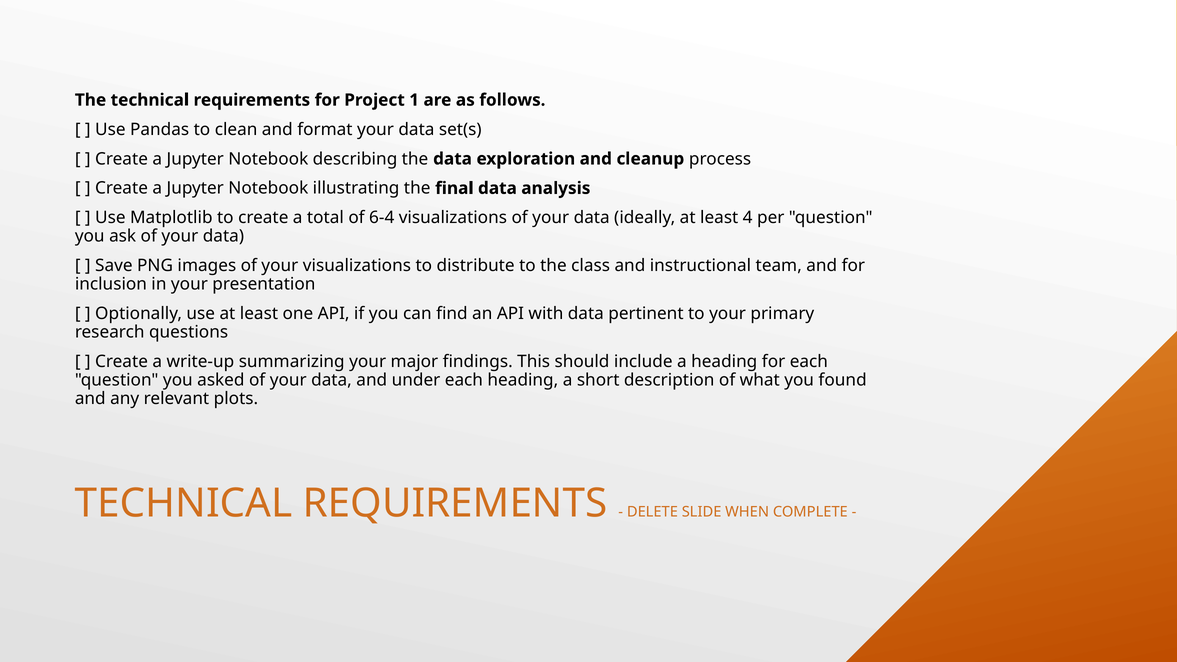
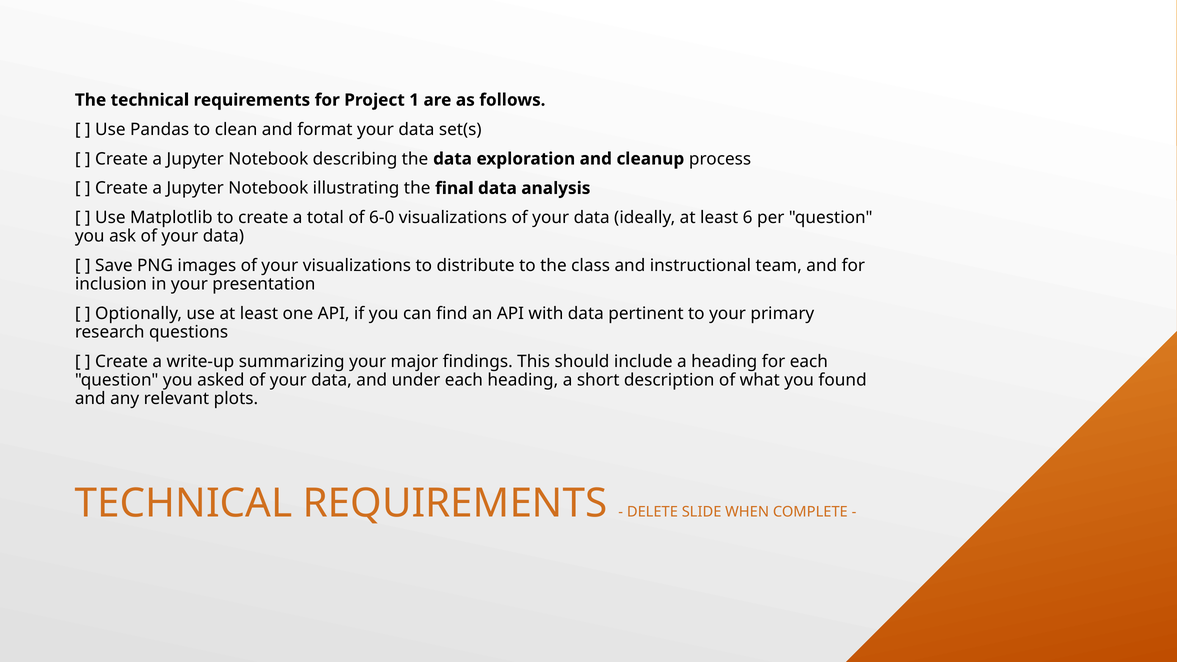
6-4: 6-4 -> 6-0
4: 4 -> 6
